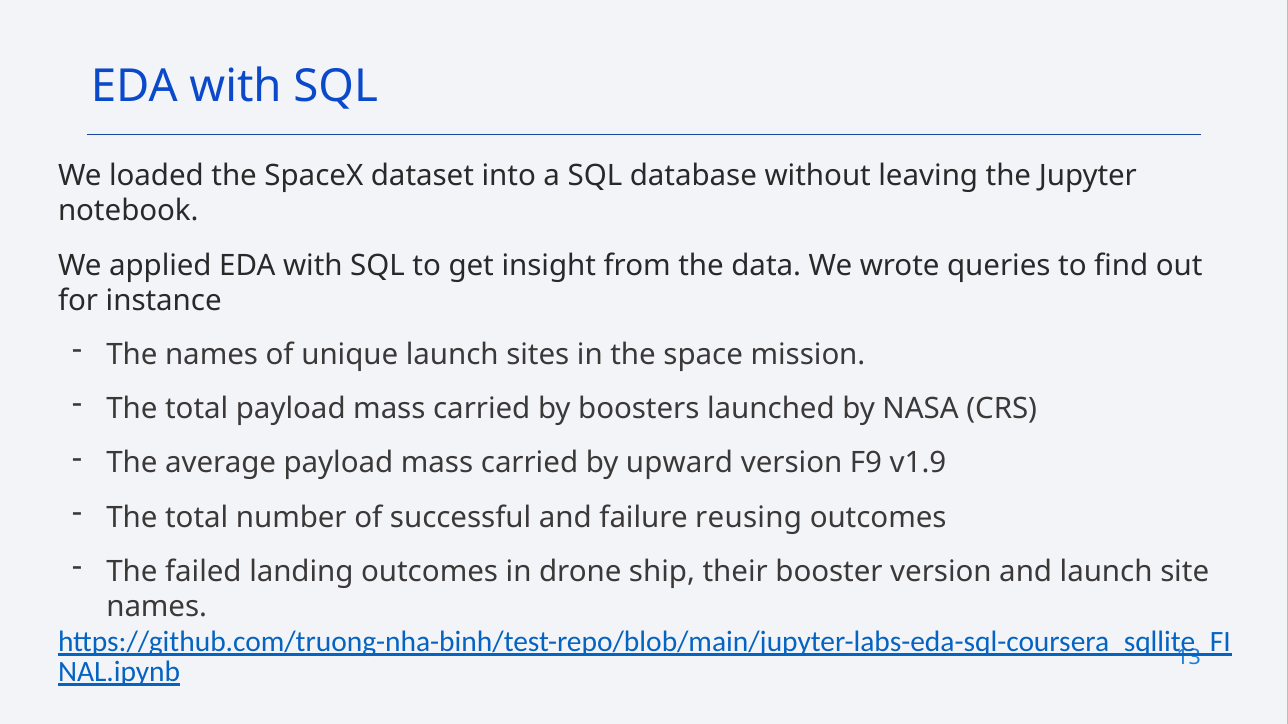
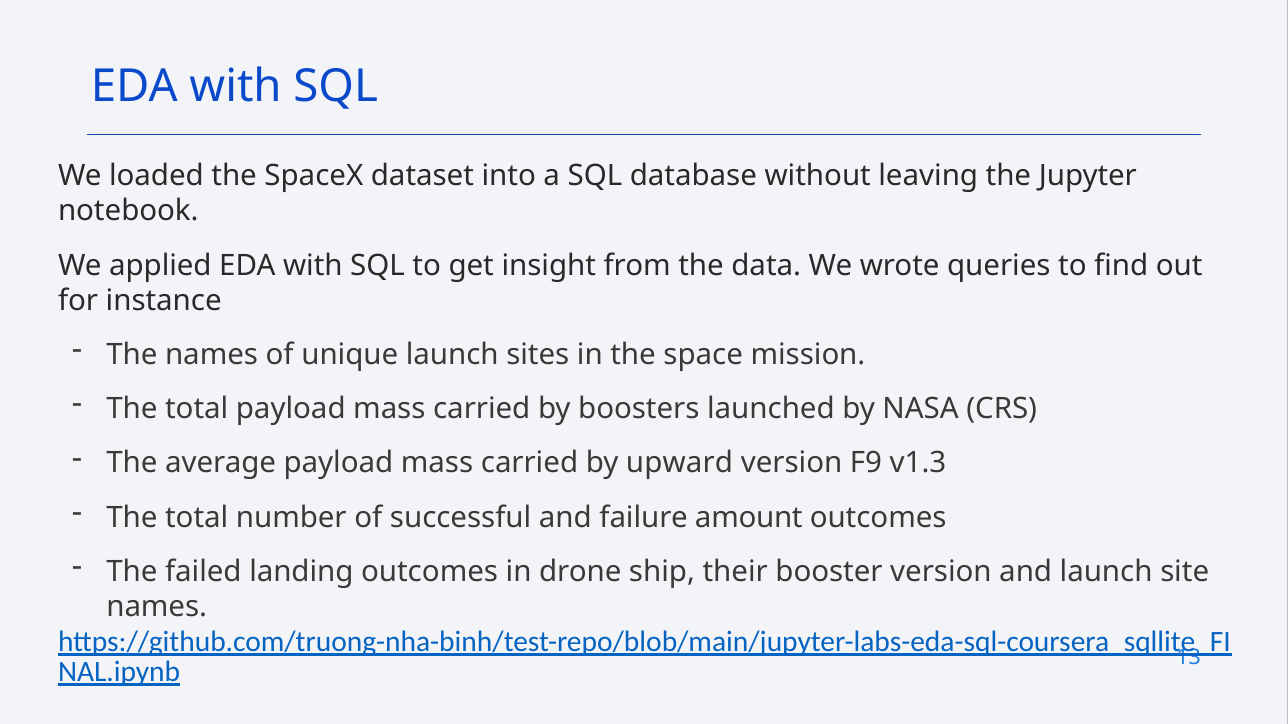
v1.9: v1.9 -> v1.3
reusing: reusing -> amount
